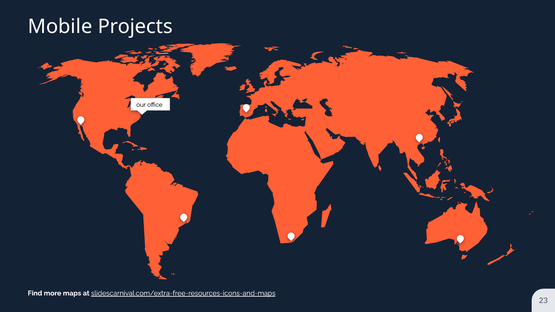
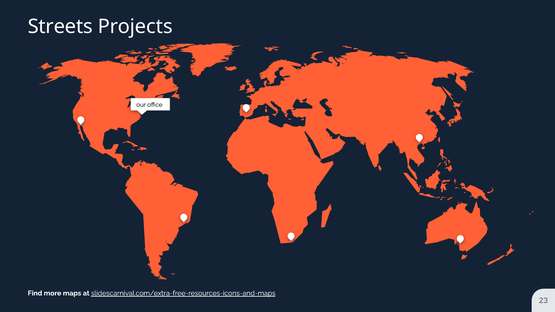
Mobile: Mobile -> Streets
